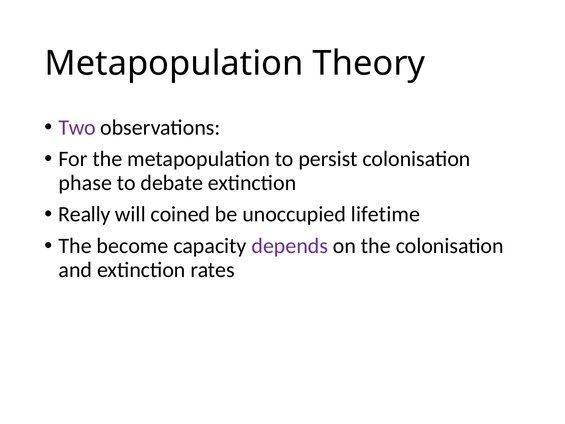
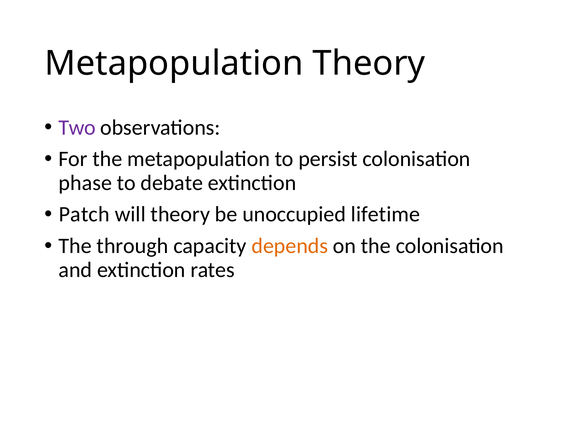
Really: Really -> Patch
will coined: coined -> theory
become: become -> through
depends colour: purple -> orange
